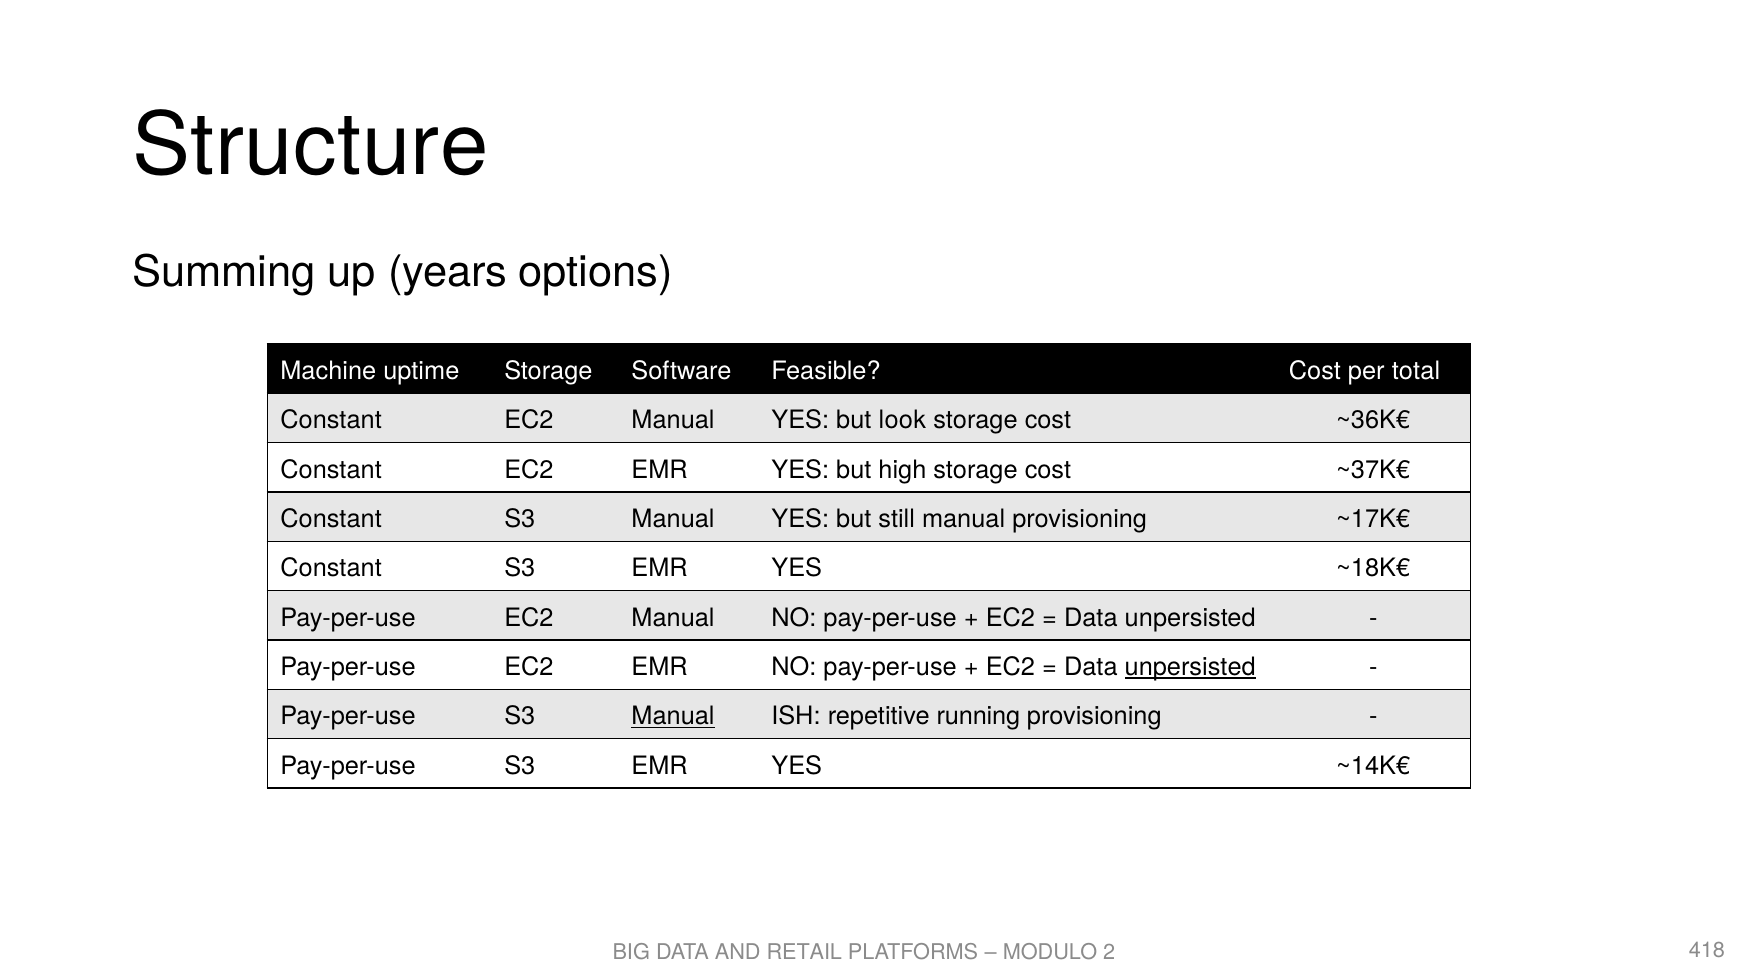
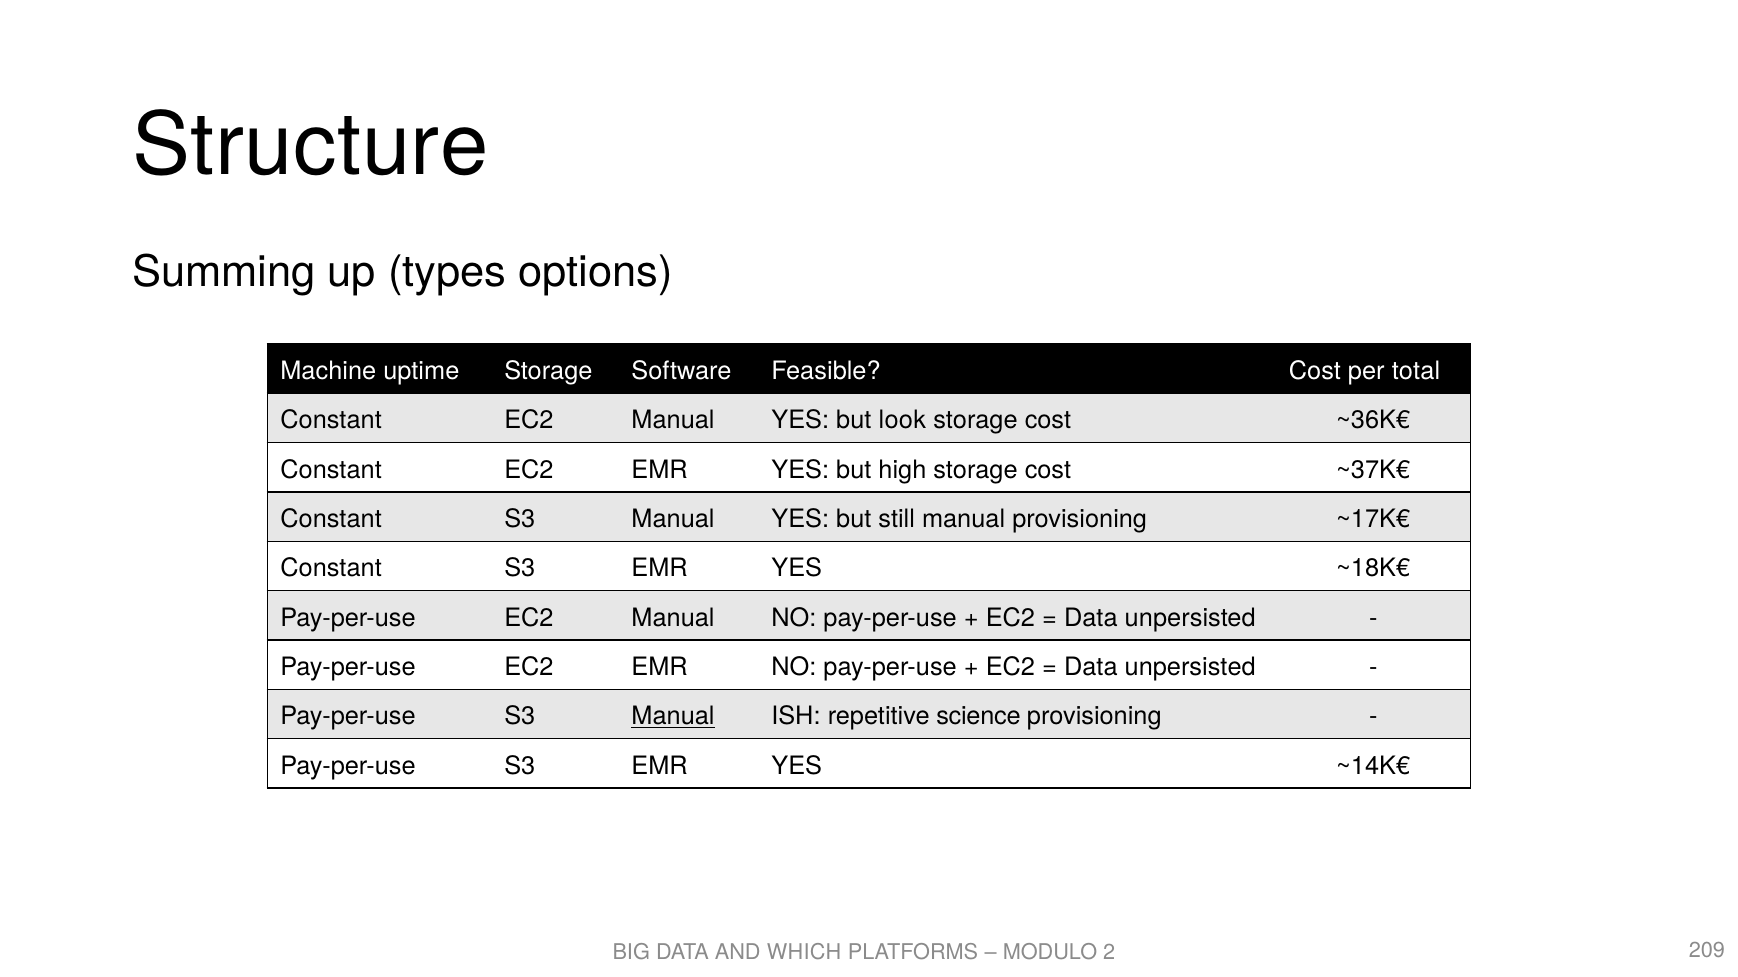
years: years -> types
unpersisted at (1190, 668) underline: present -> none
running: running -> science
RETAIL: RETAIL -> WHICH
418: 418 -> 209
